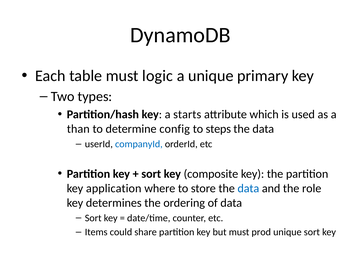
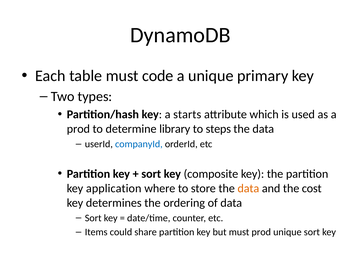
logic: logic -> code
than at (78, 129): than -> prod
config: config -> library
data at (248, 188) colour: blue -> orange
role: role -> cost
